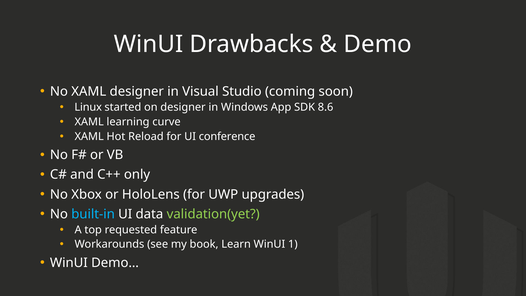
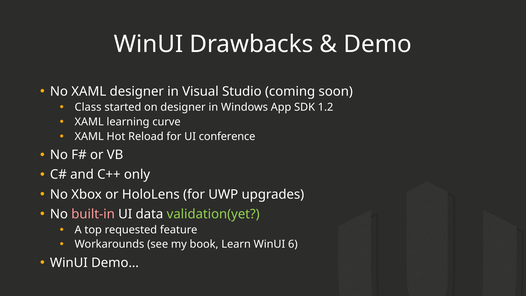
Linux: Linux -> Class
8.6: 8.6 -> 1.2
built-in colour: light blue -> pink
1: 1 -> 6
